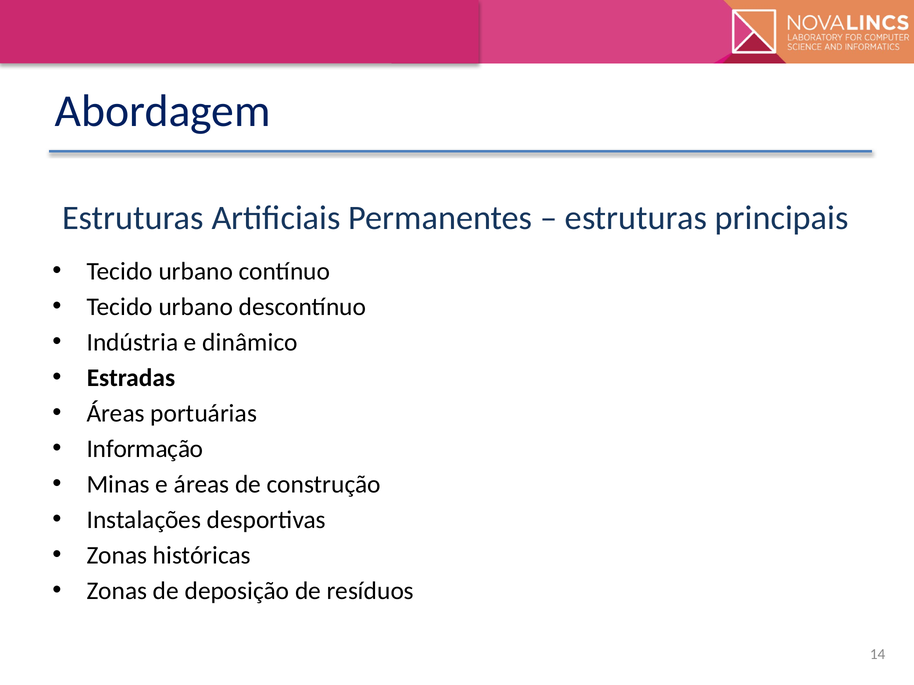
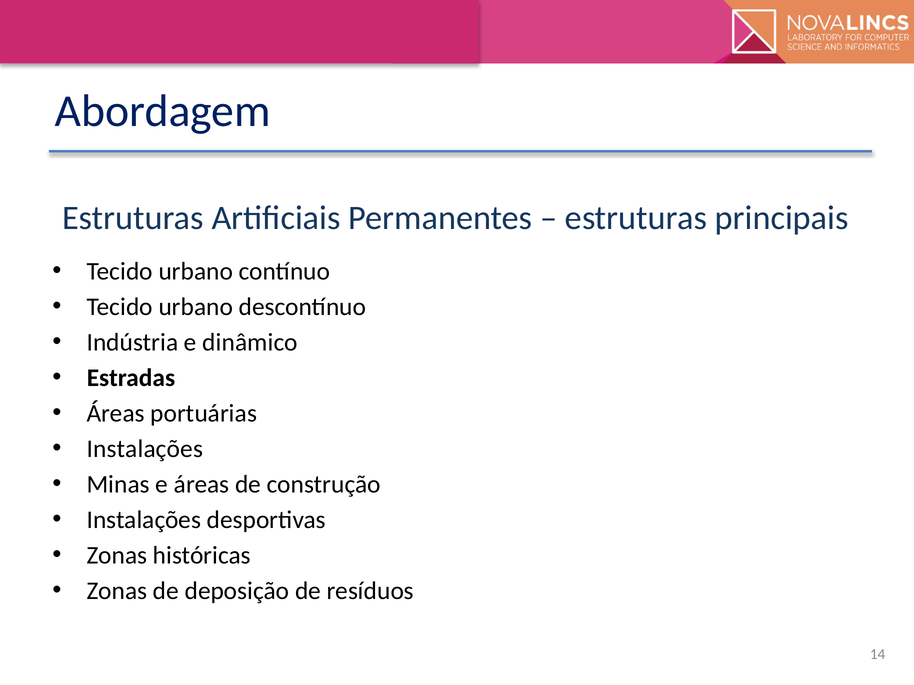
Informação at (145, 449): Informação -> Instalações
